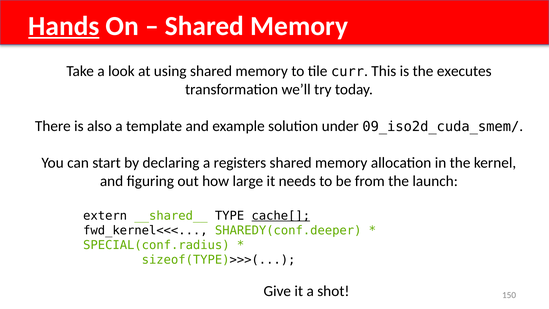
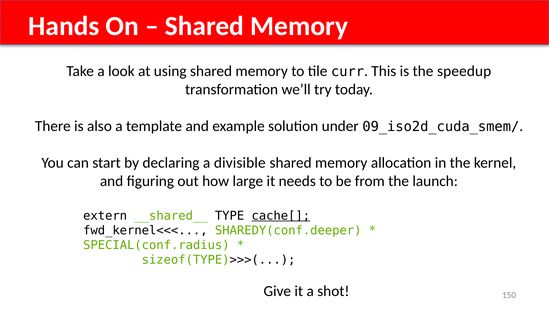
Hands underline: present -> none
executes: executes -> speedup
registers: registers -> divisible
